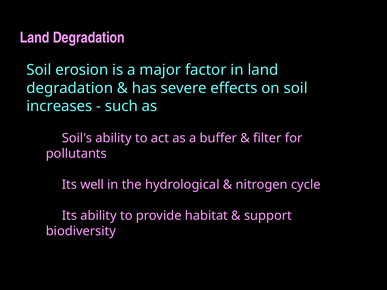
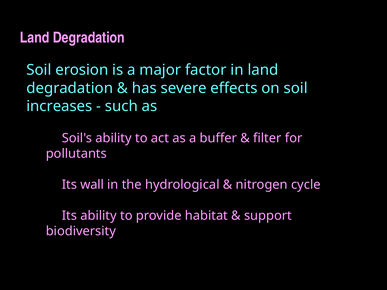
well: well -> wall
